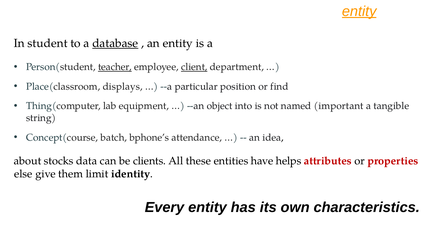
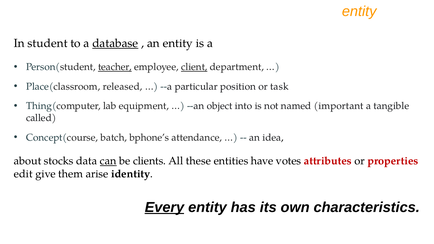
entity at (359, 11) underline: present -> none
displays: displays -> released
find: find -> task
string: string -> called
can underline: none -> present
helps: helps -> votes
else: else -> edit
limit: limit -> arise
Every underline: none -> present
